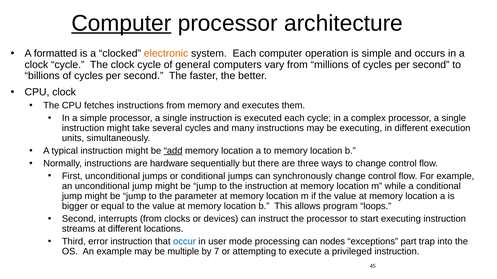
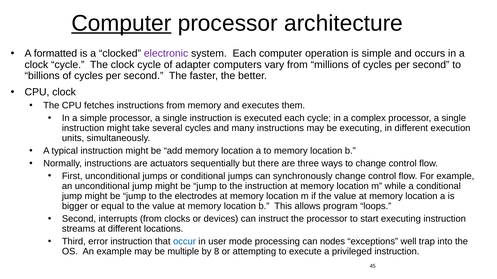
electronic colour: orange -> purple
general: general -> adapter
add underline: present -> none
hardware: hardware -> actuators
parameter: parameter -> electrodes
part: part -> well
7: 7 -> 8
